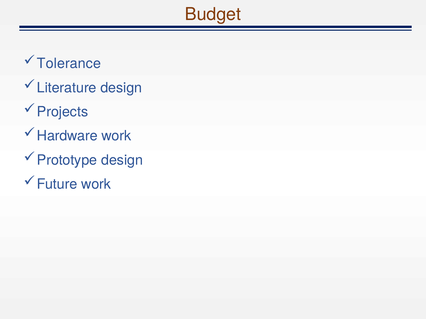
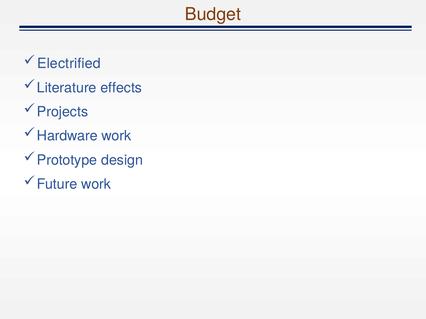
Tolerance: Tolerance -> Electrified
Literature design: design -> effects
